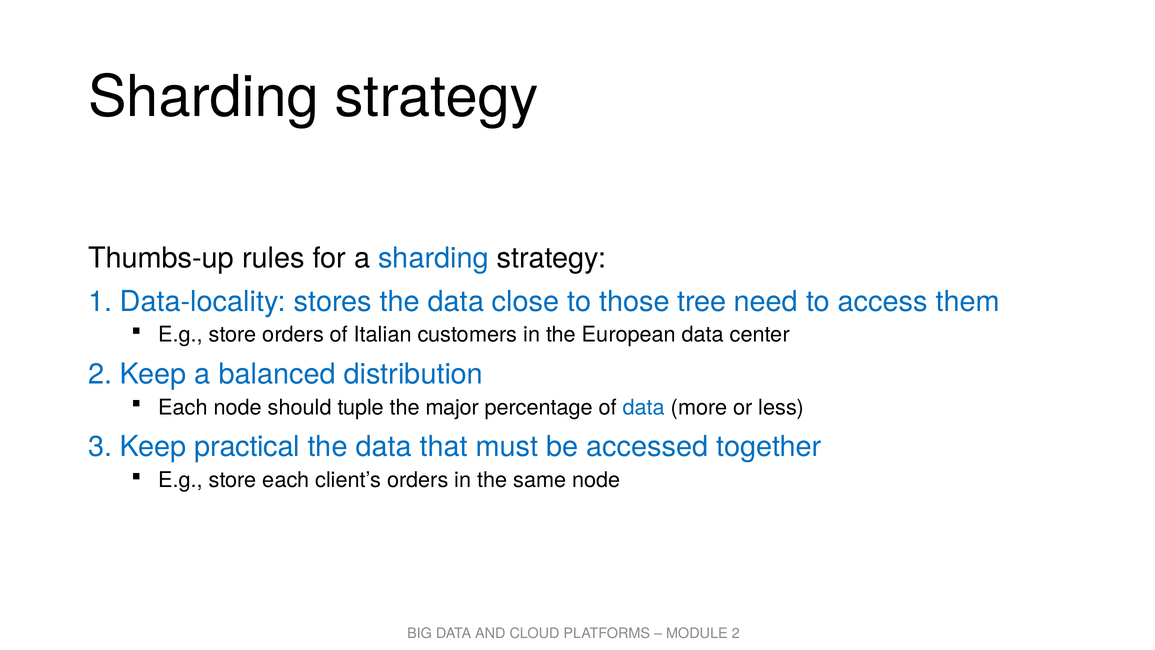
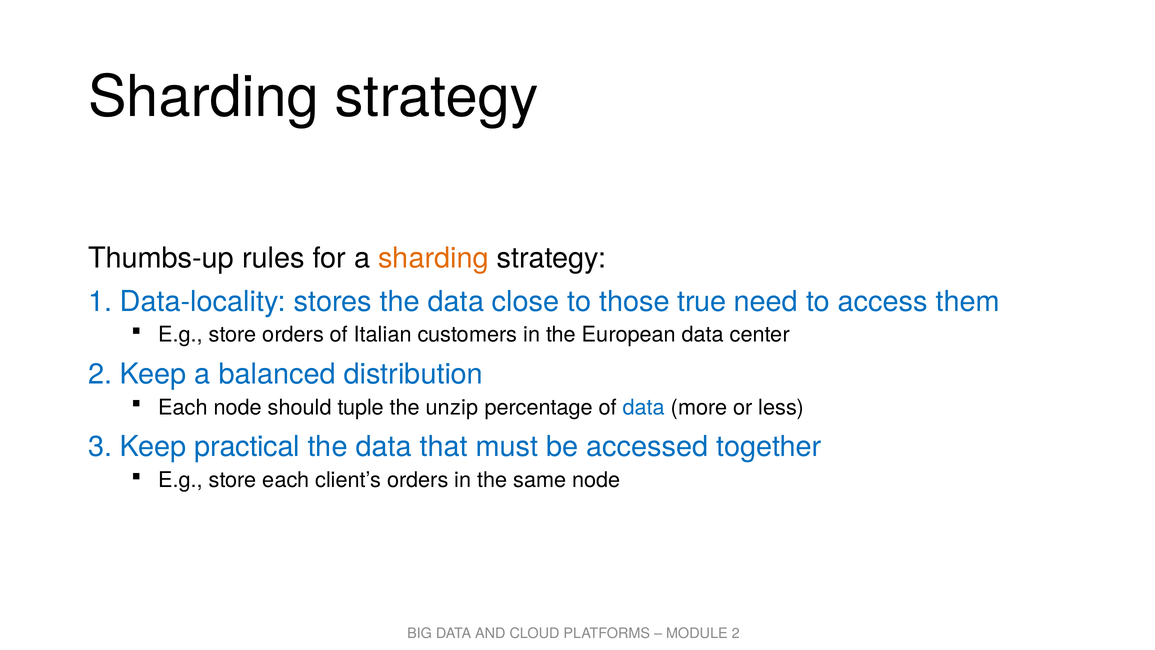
sharding at (433, 258) colour: blue -> orange
tree: tree -> true
major: major -> unzip
